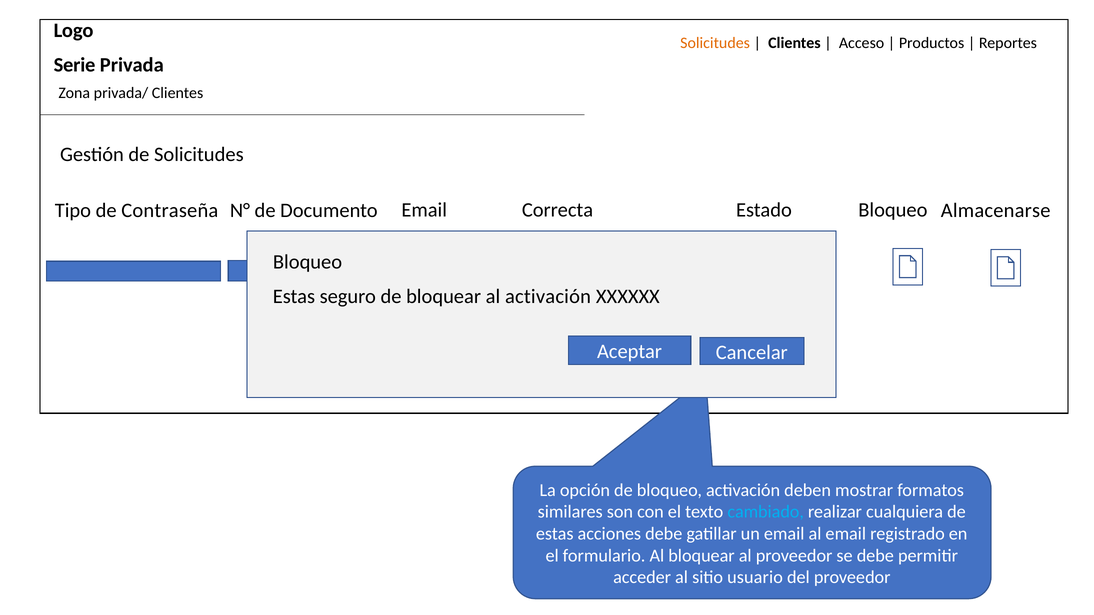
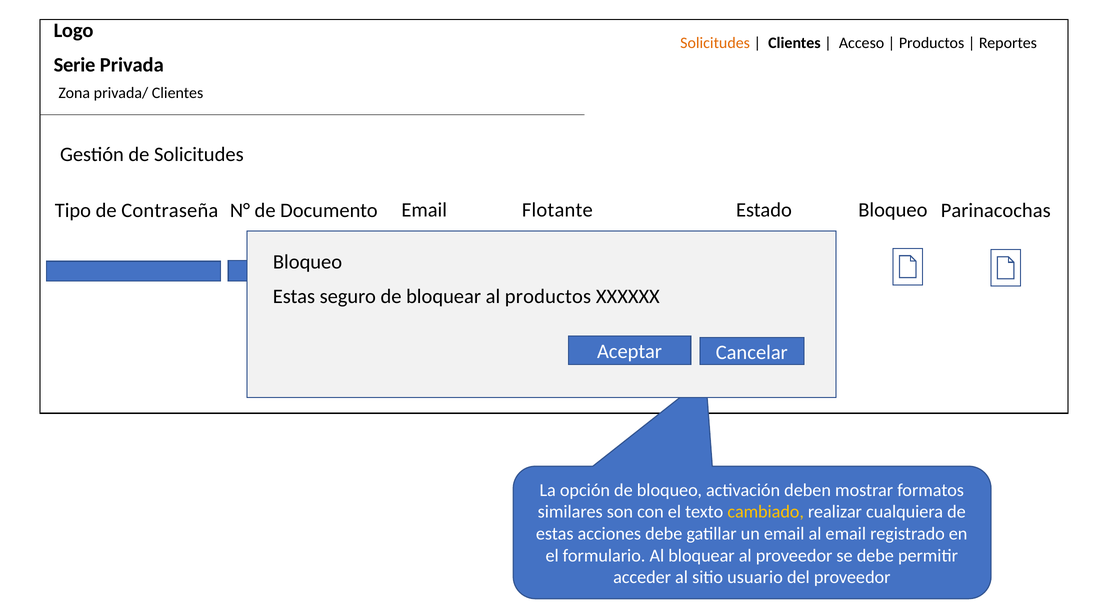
Correcta: Correcta -> Flotante
Almacenarse: Almacenarse -> Parinacochas
al activación: activación -> productos
cambiado colour: light blue -> yellow
